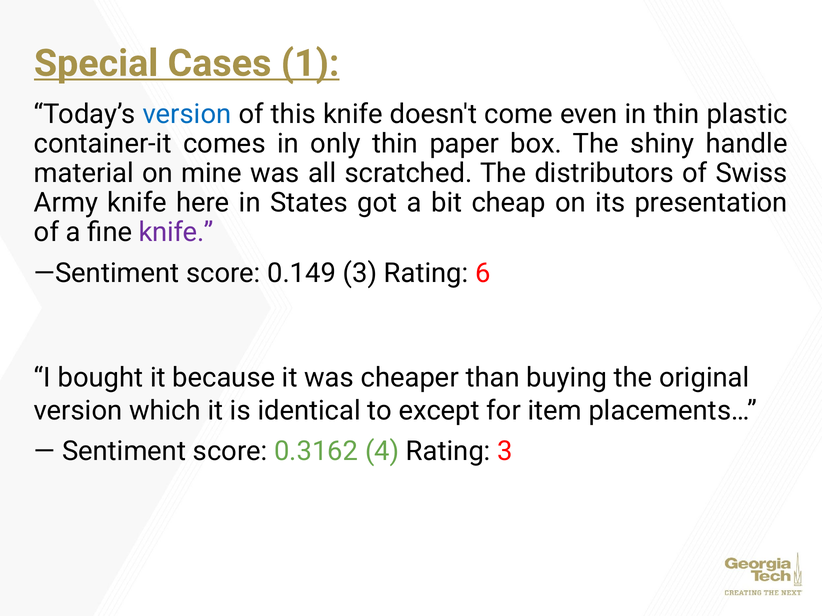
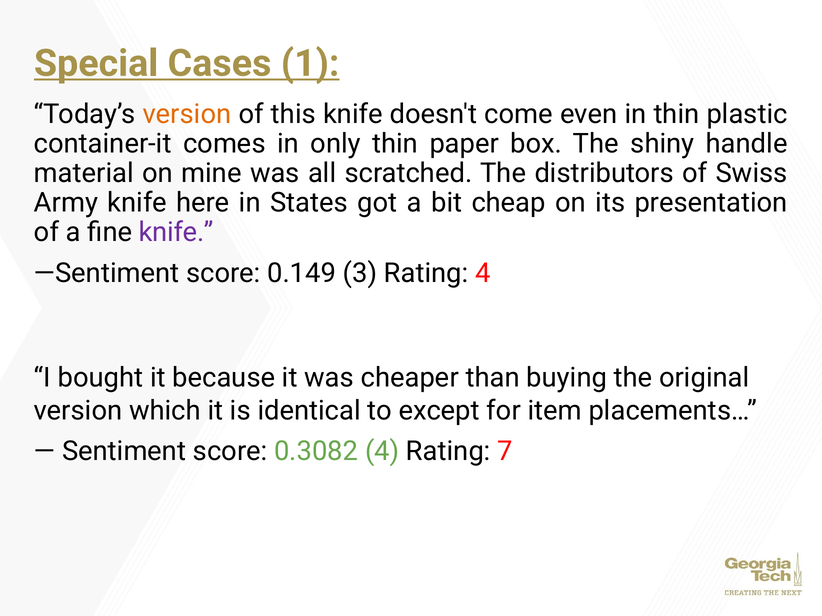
version at (187, 114) colour: blue -> orange
Rating 6: 6 -> 4
0.3162: 0.3162 -> 0.3082
Rating 3: 3 -> 7
